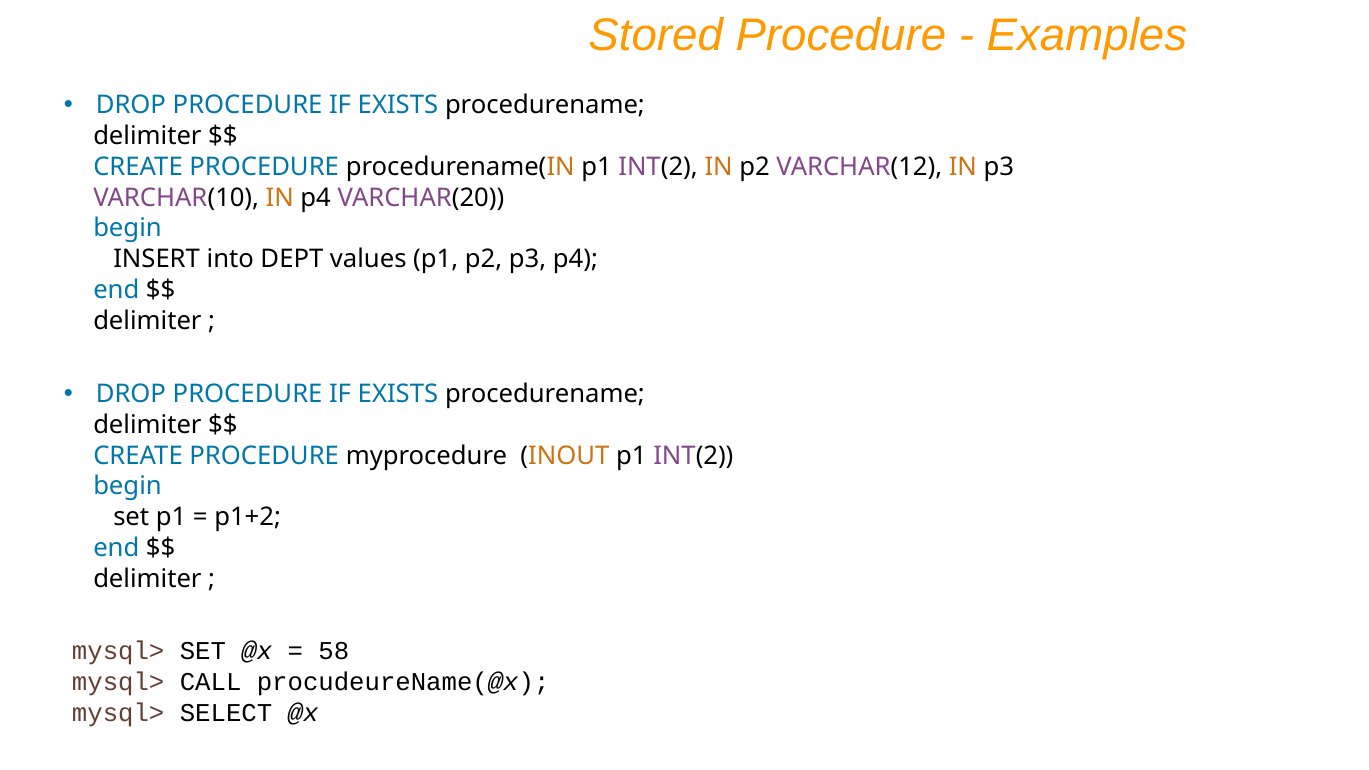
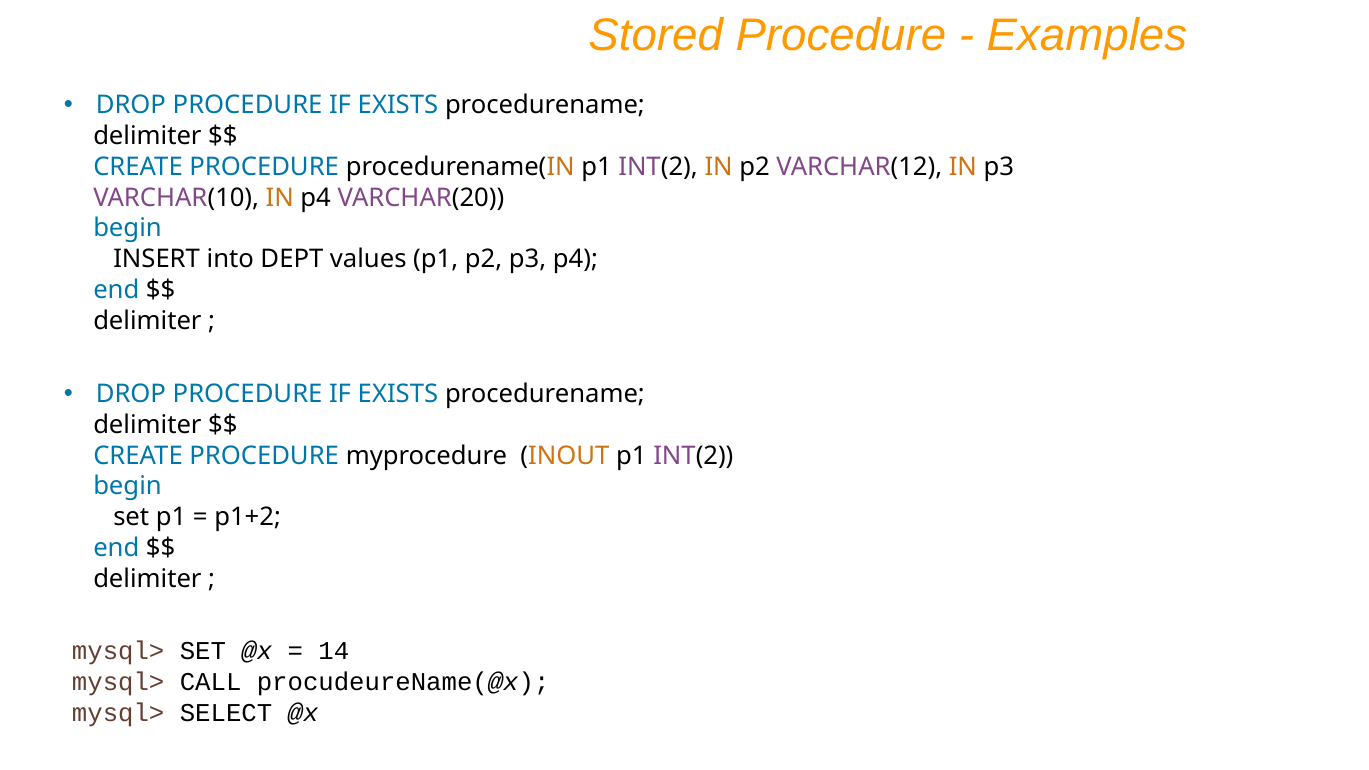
58: 58 -> 14
